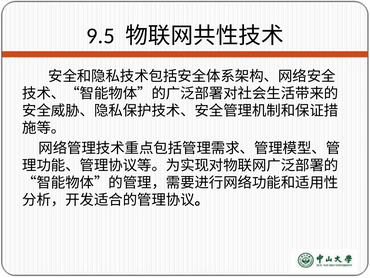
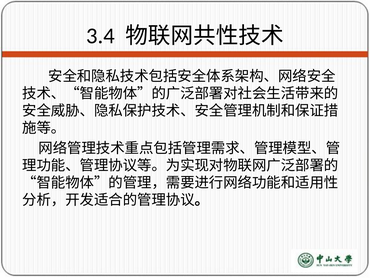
9.5: 9.5 -> 3.4
